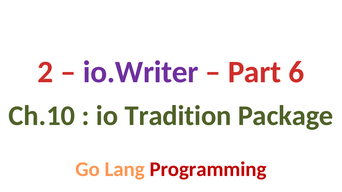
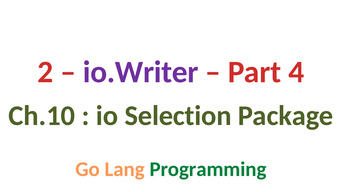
6: 6 -> 4
Tradition: Tradition -> Selection
Programming colour: red -> green
